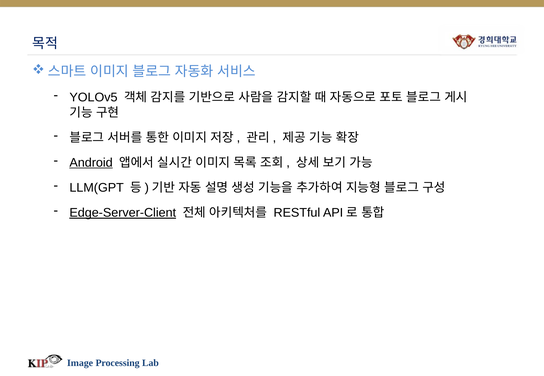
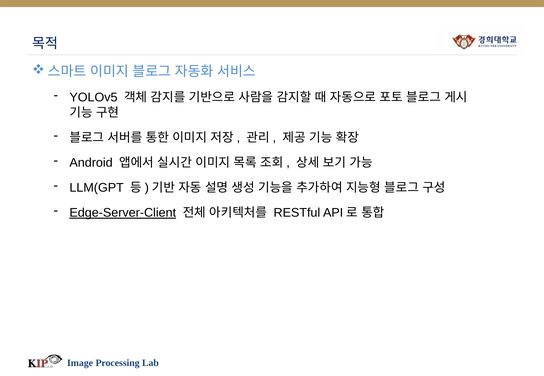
Android underline: present -> none
